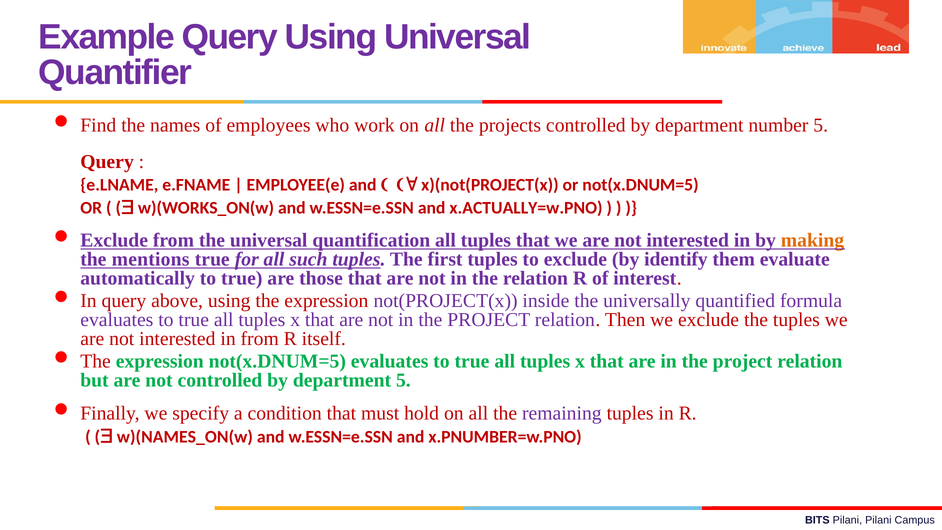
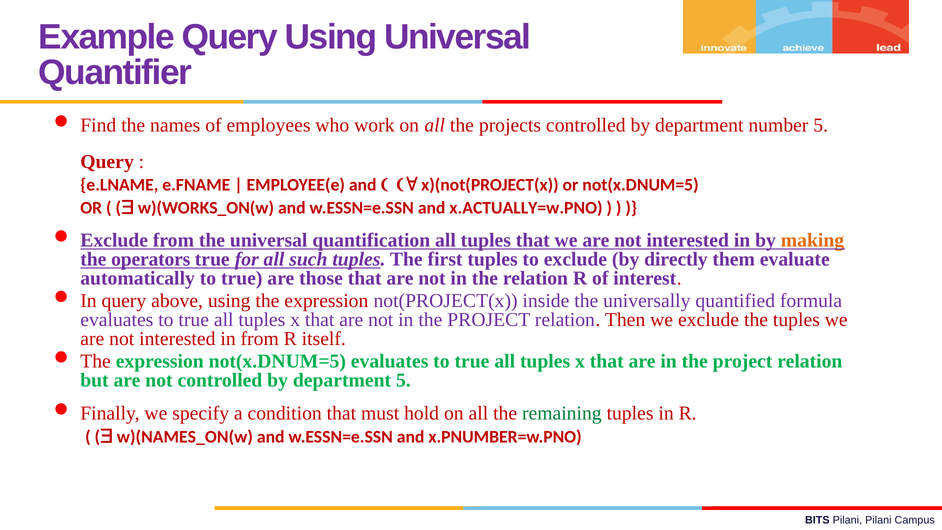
mentions: mentions -> operators
identify: identify -> directly
remaining colour: purple -> green
